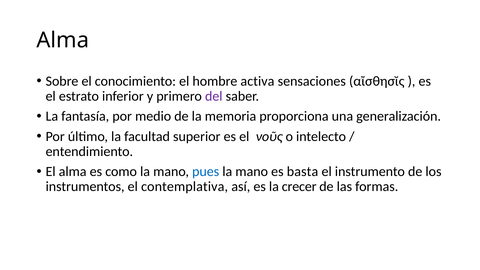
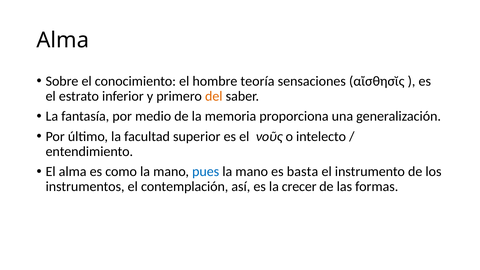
activa: activa -> teoría
del colour: purple -> orange
contemplativa: contemplativa -> contemplación
